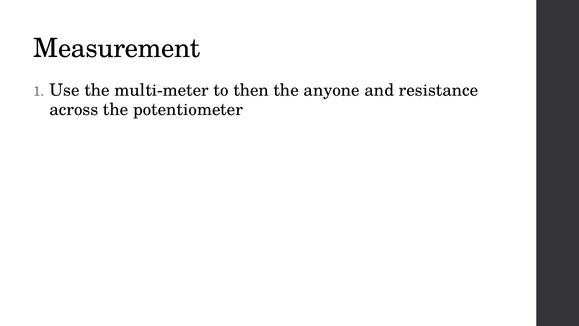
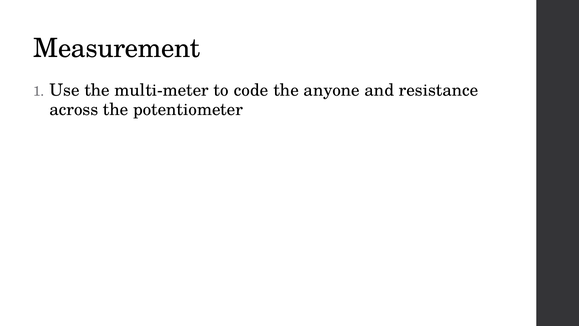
then: then -> code
